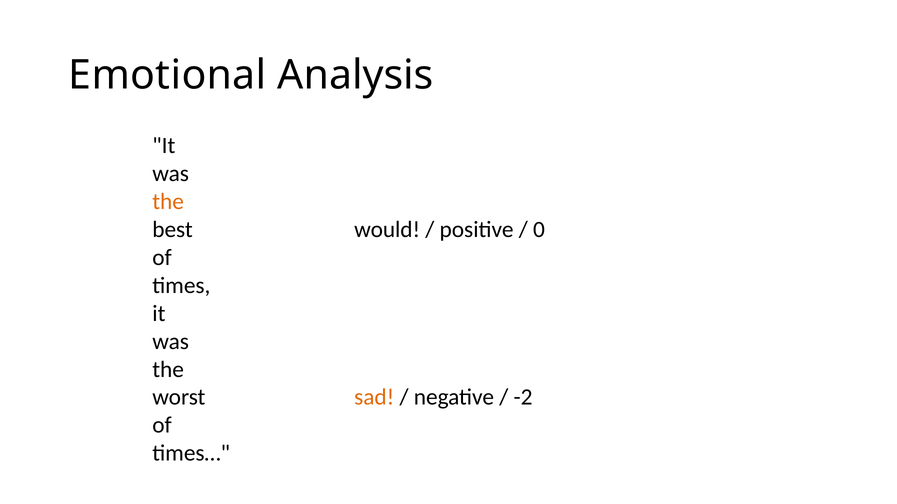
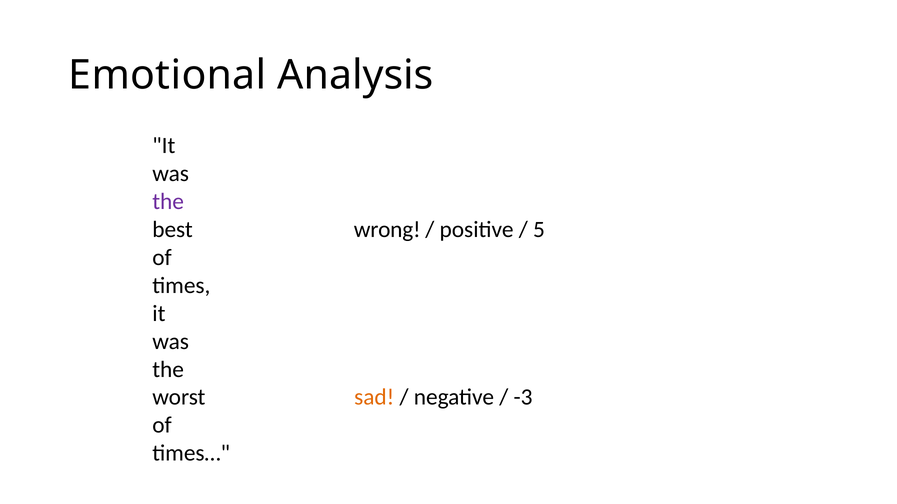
the at (168, 202) colour: orange -> purple
would: would -> wrong
0: 0 -> 5
-2: -2 -> -3
